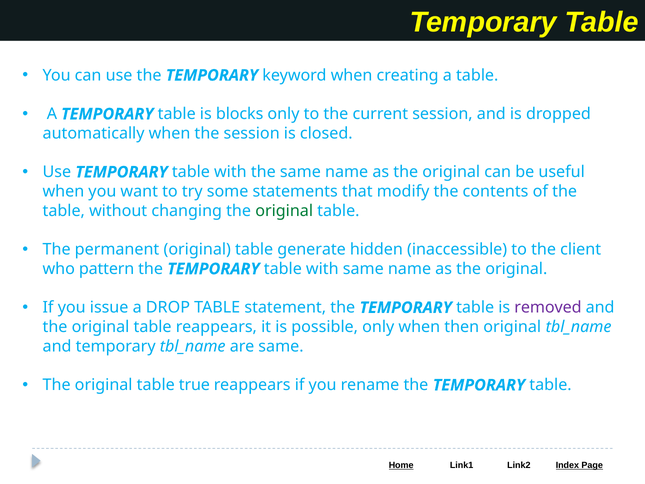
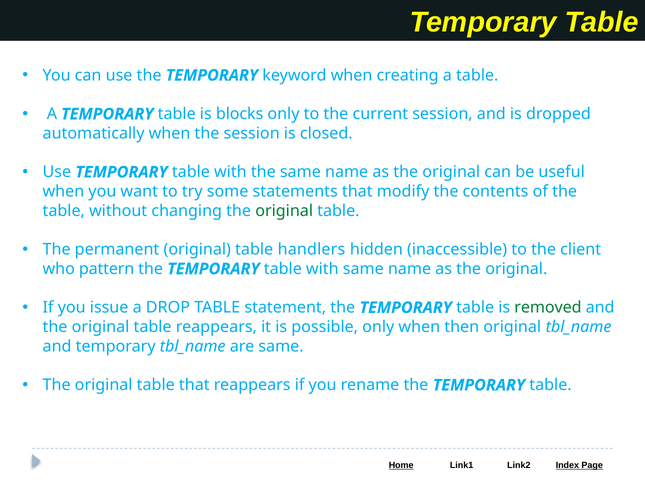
generate: generate -> handlers
removed colour: purple -> green
table true: true -> that
